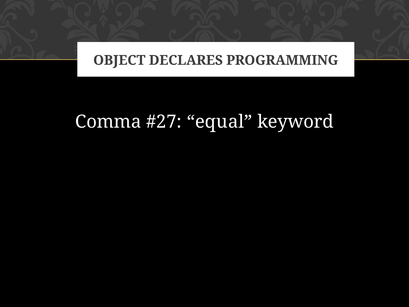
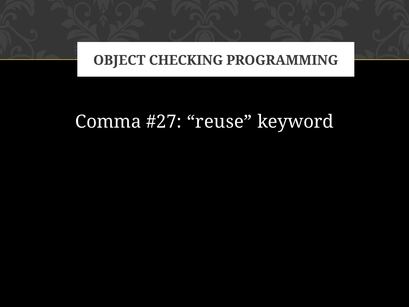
DECLARES: DECLARES -> CHECKING
equal: equal -> reuse
